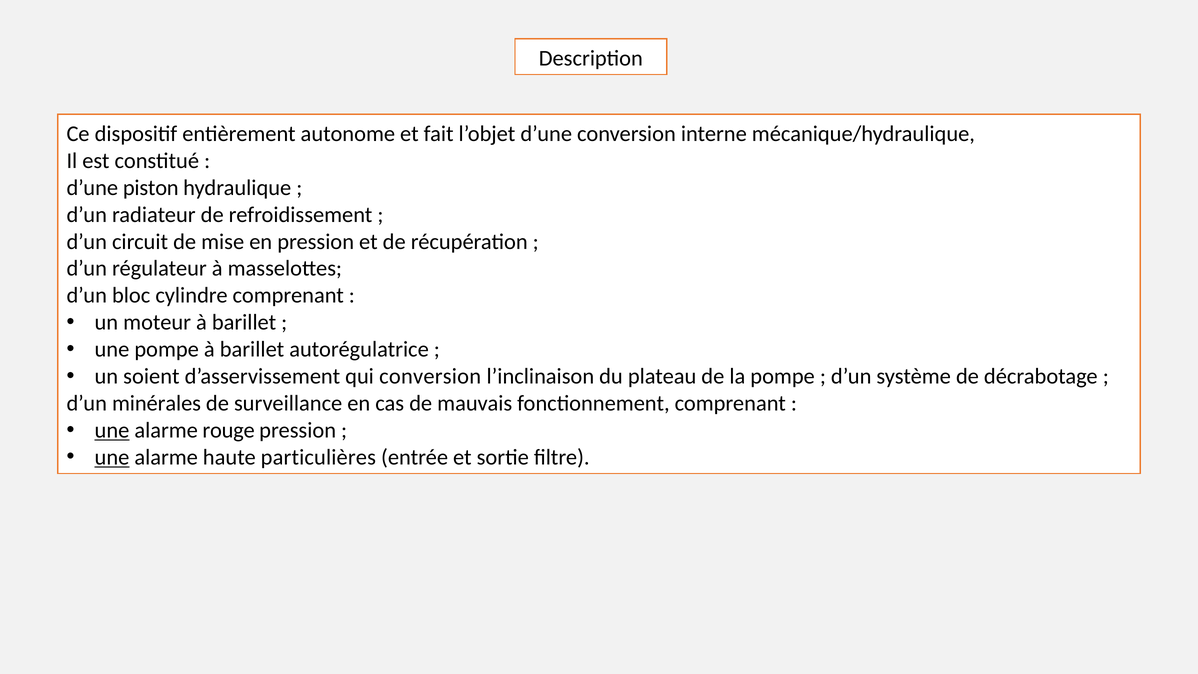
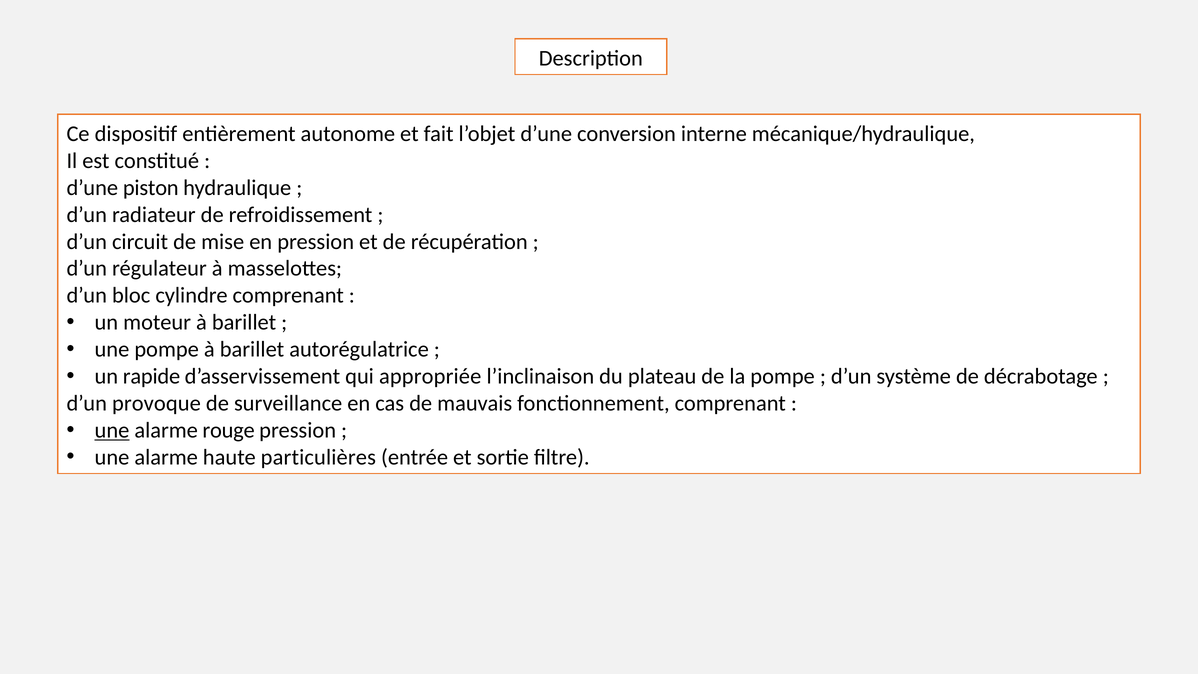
soient: soient -> rapide
qui conversion: conversion -> appropriée
minérales: minérales -> provoque
une at (112, 457) underline: present -> none
